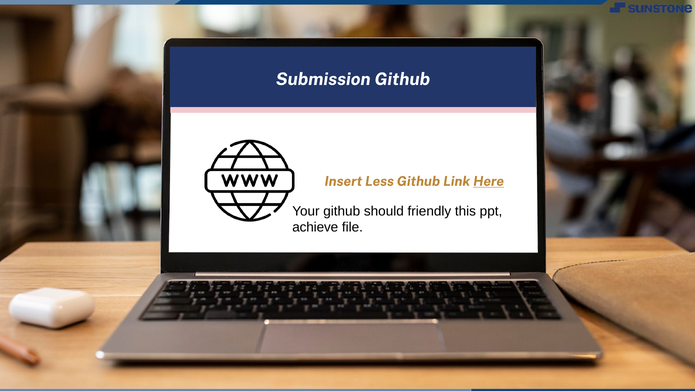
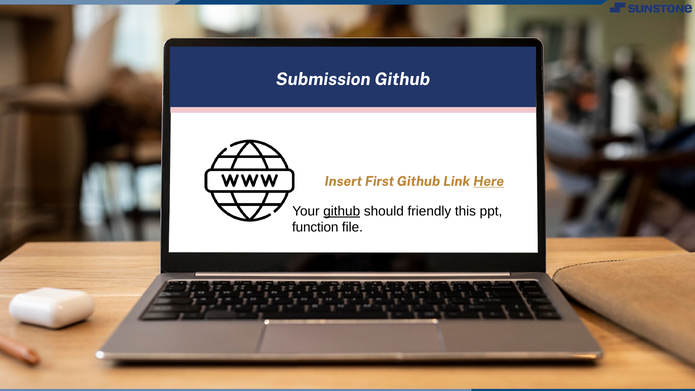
Less: Less -> First
github at (342, 211) underline: none -> present
achieve: achieve -> function
